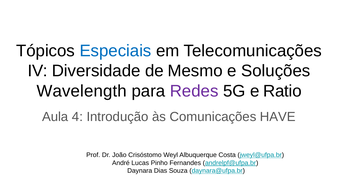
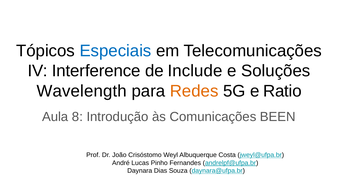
Diversidade: Diversidade -> Interference
Mesmo: Mesmo -> Include
Redes colour: purple -> orange
4: 4 -> 8
HAVE: HAVE -> BEEN
